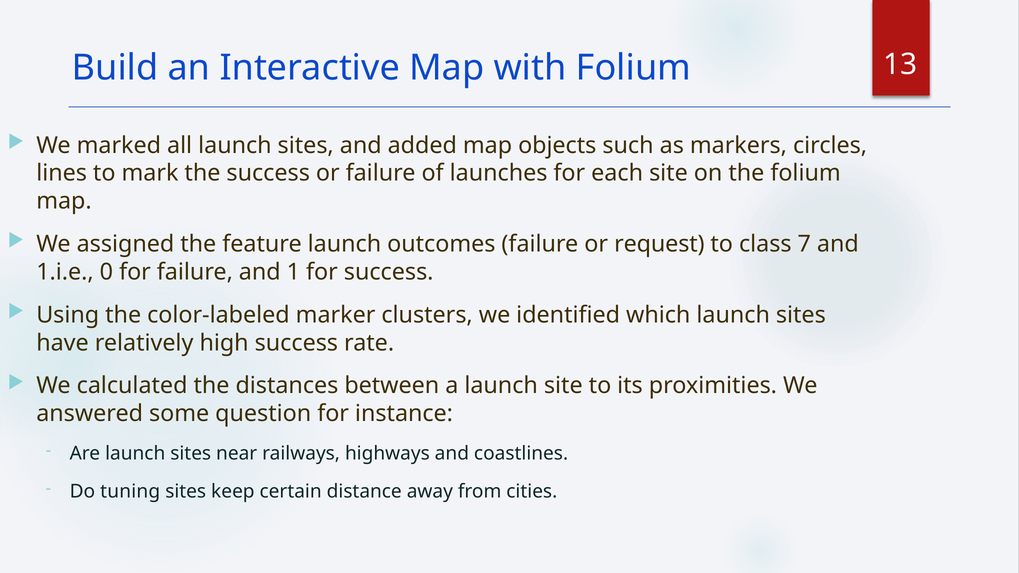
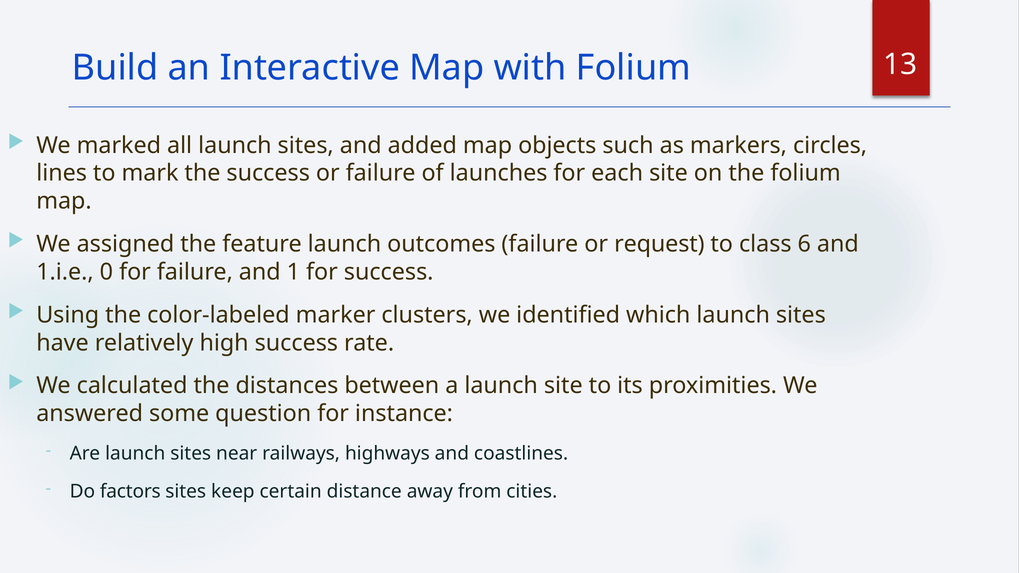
7: 7 -> 6
tuning: tuning -> factors
